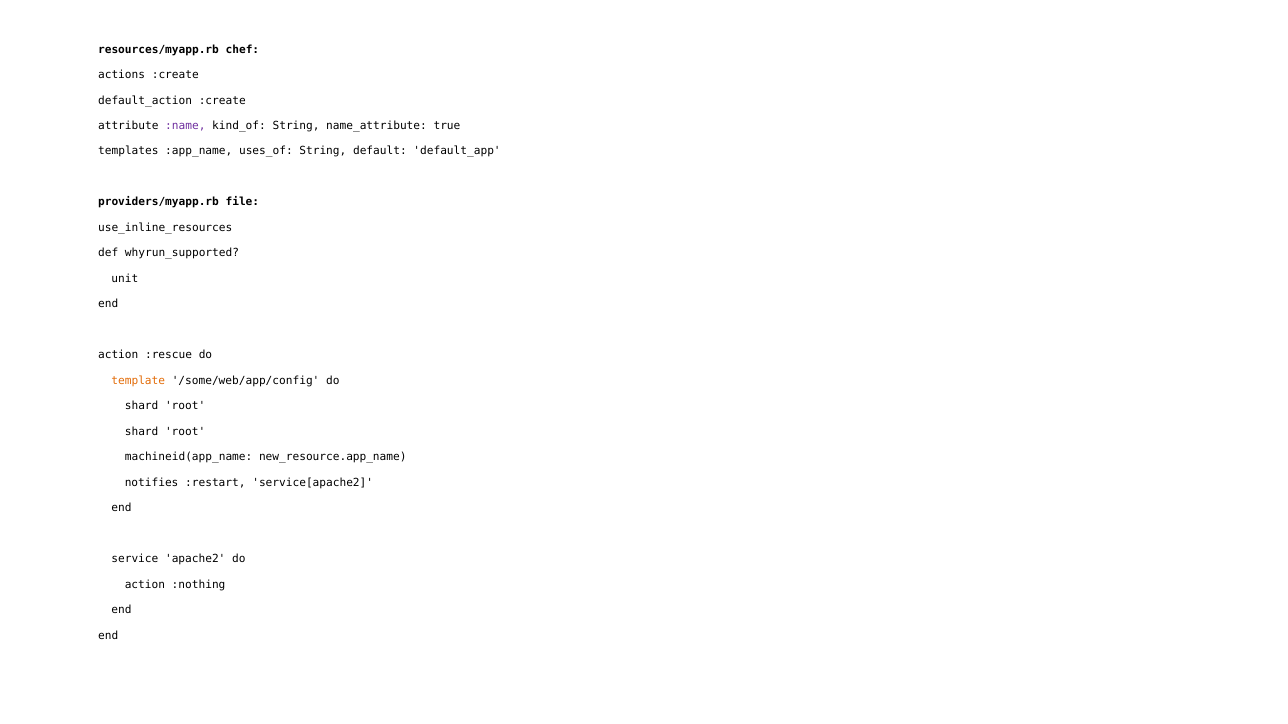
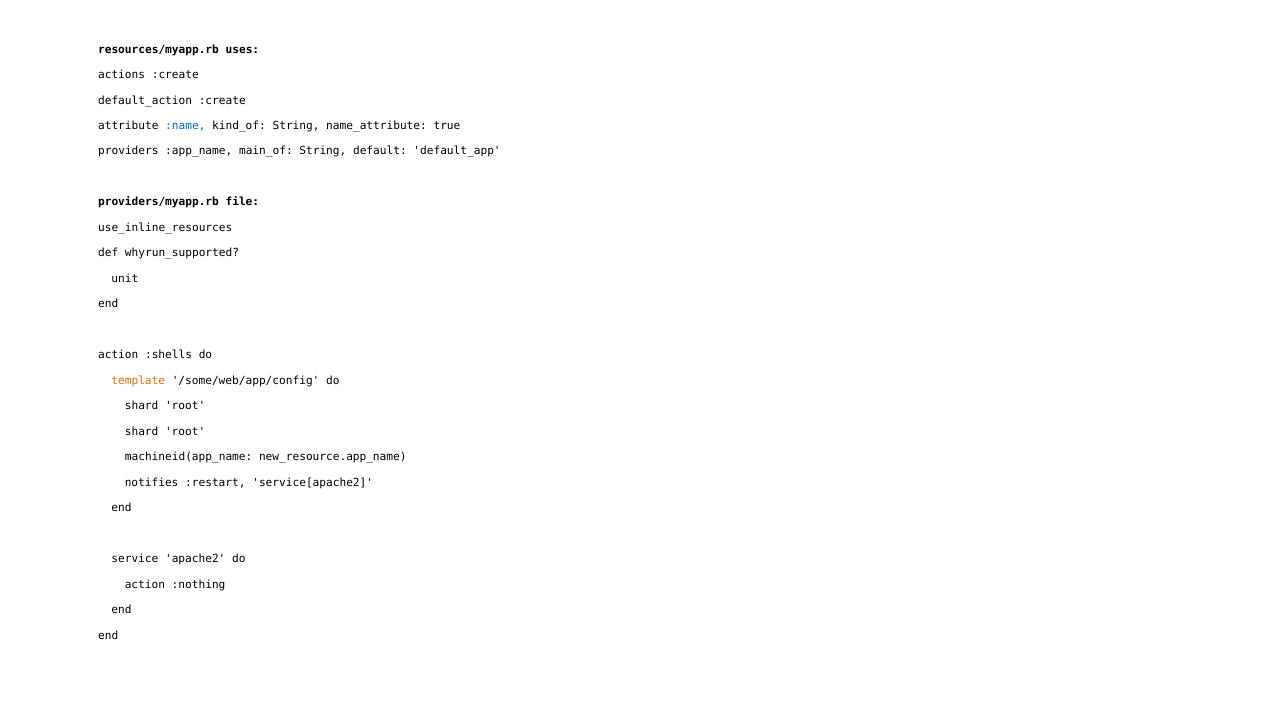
chef: chef -> uses
:name colour: purple -> blue
templates: templates -> providers
uses_of: uses_of -> main_of
:rescue: :rescue -> :shells
